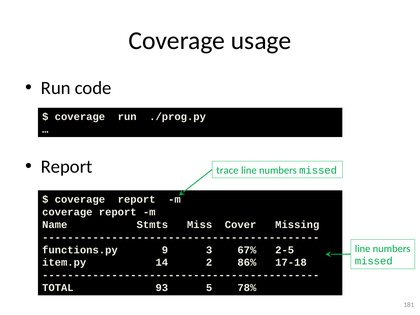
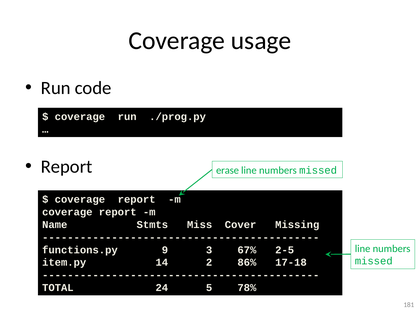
trace: trace -> erase
93: 93 -> 24
